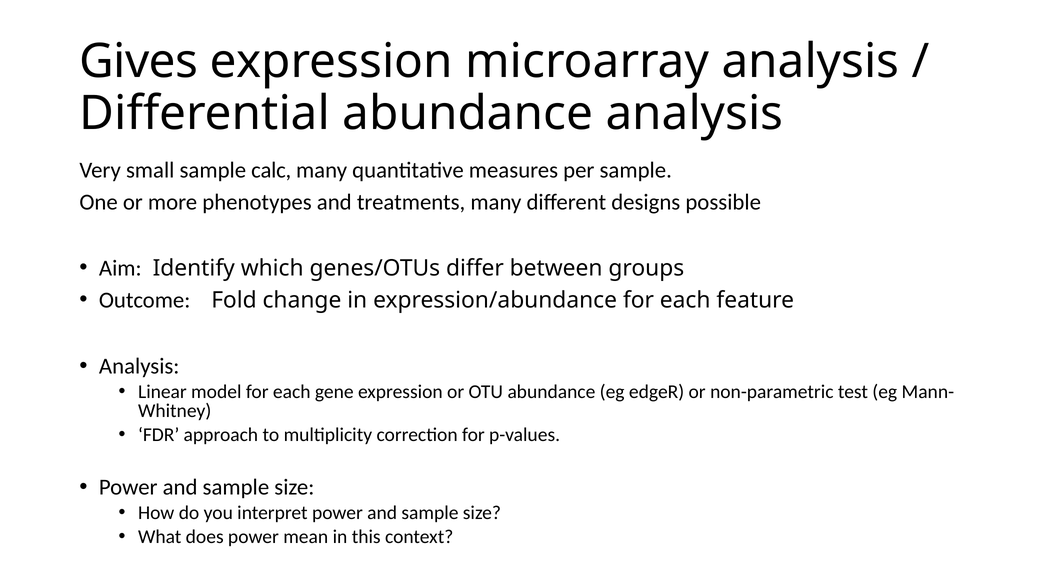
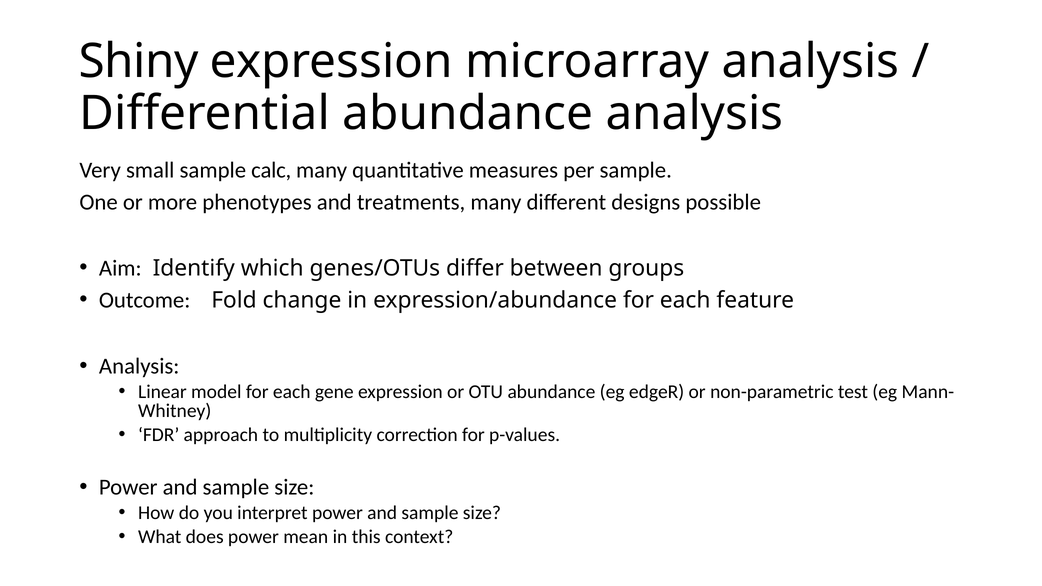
Gives: Gives -> Shiny
